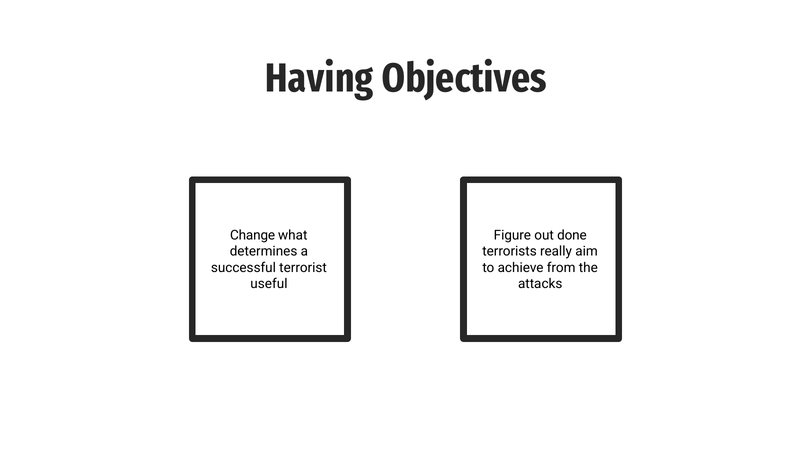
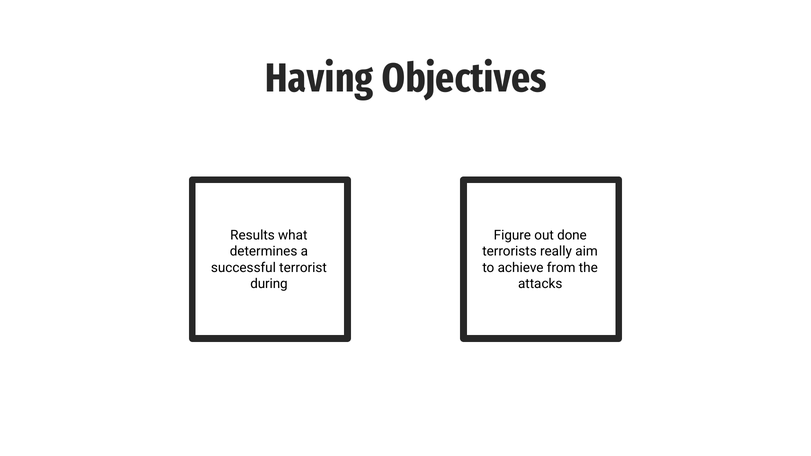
Change: Change -> Results
useful: useful -> during
